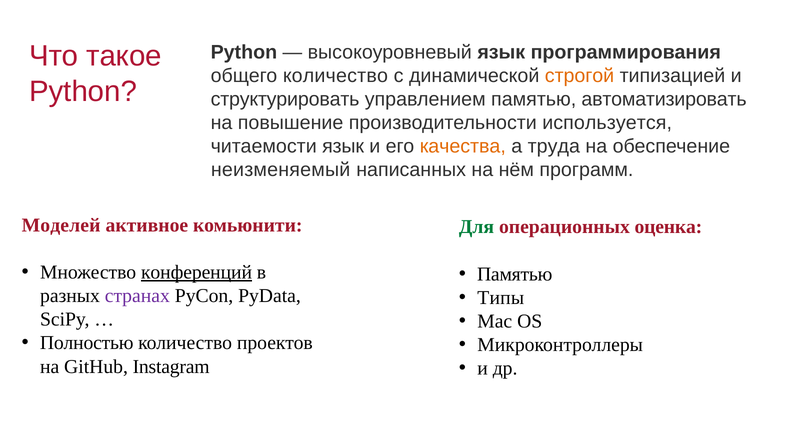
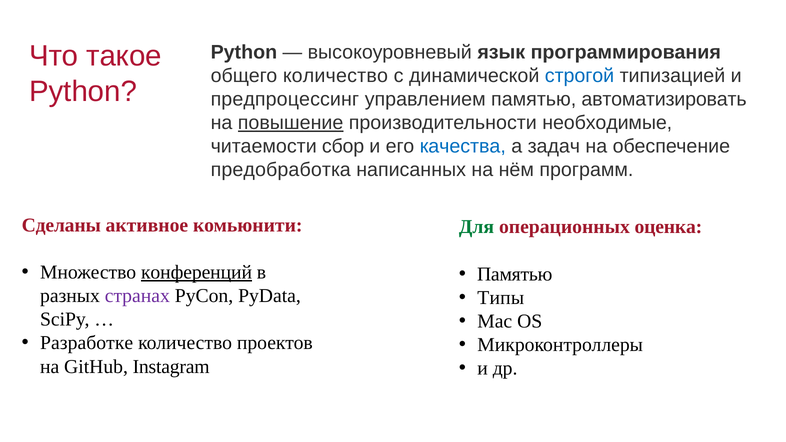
строгой colour: orange -> blue
структурировать: структурировать -> предпроцессинг
повышение underline: none -> present
используется: используется -> необходимые
читаемости язык: язык -> сбор
качества colour: orange -> blue
труда: труда -> задач
неизменяемый: неизменяемый -> предобработка
Моделей: Моделей -> Сделаны
Полностью: Полностью -> Разработке
